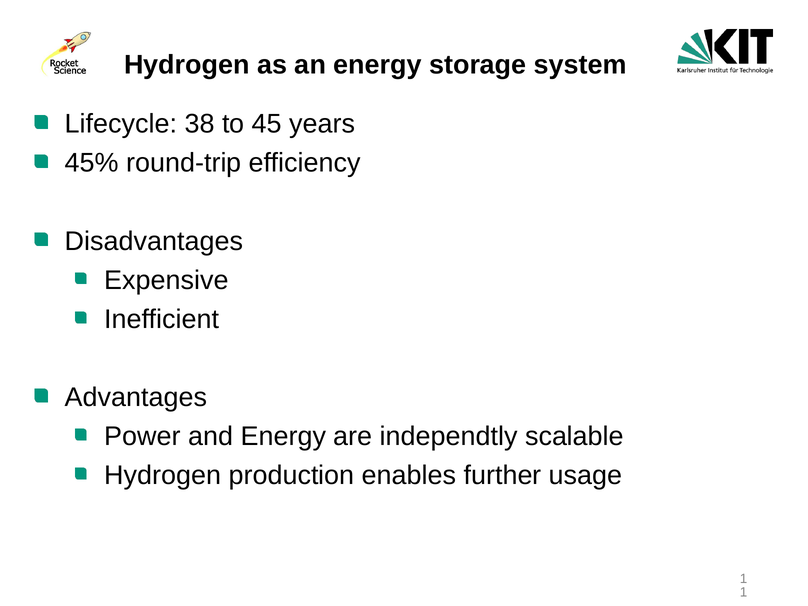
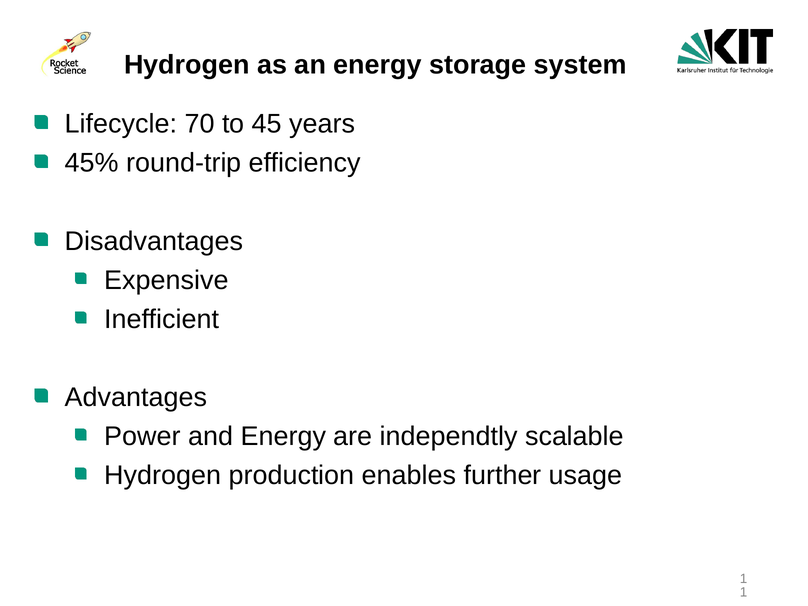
38: 38 -> 70
